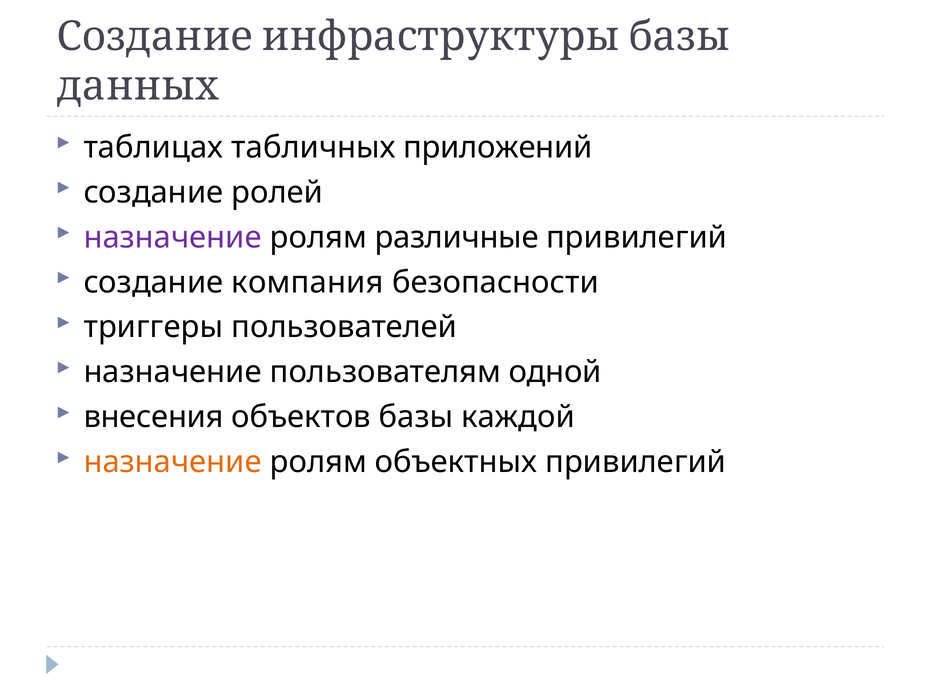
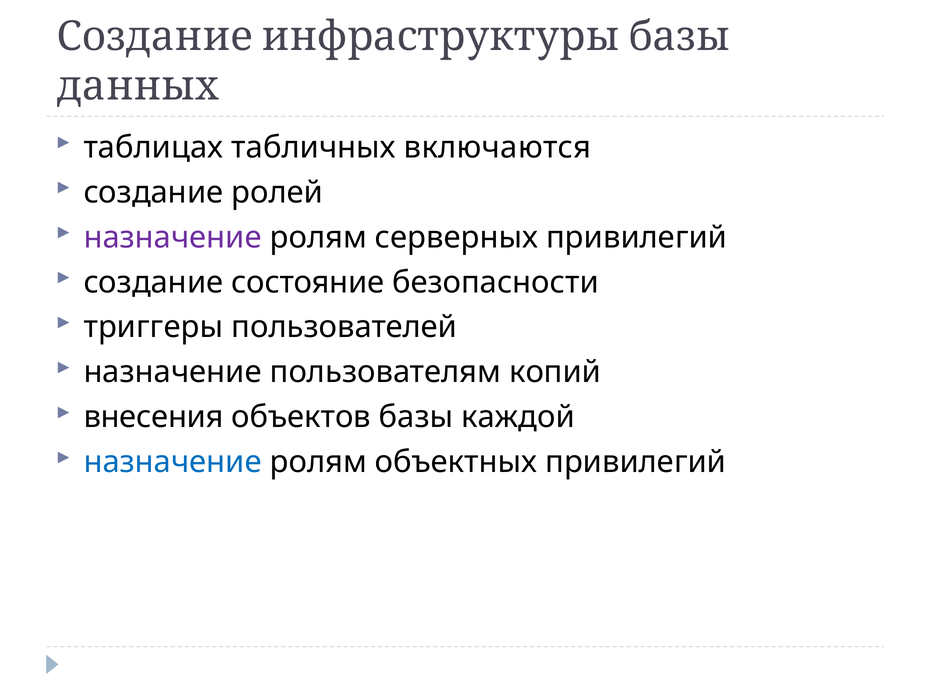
приложений: приложений -> включаются
различные: различные -> серверных
компания: компания -> состояние
одной: одной -> копий
назначение at (173, 462) colour: orange -> blue
